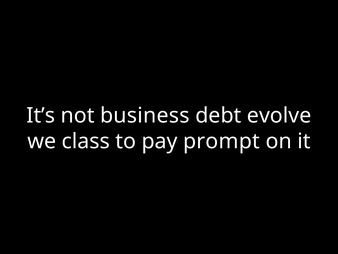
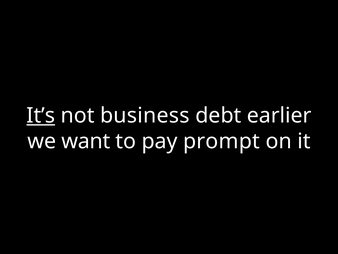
It’s underline: none -> present
evolve: evolve -> earlier
class: class -> want
